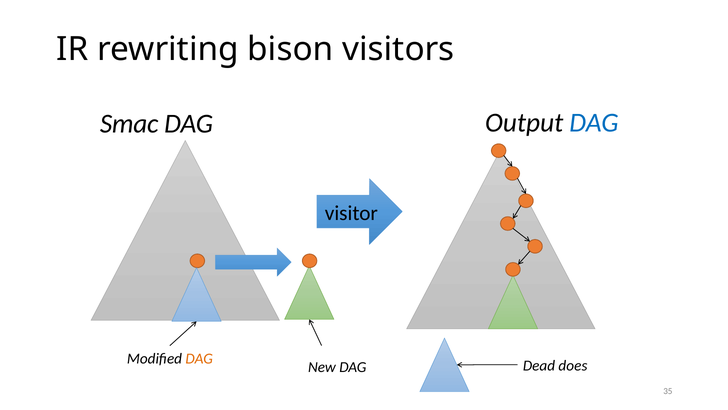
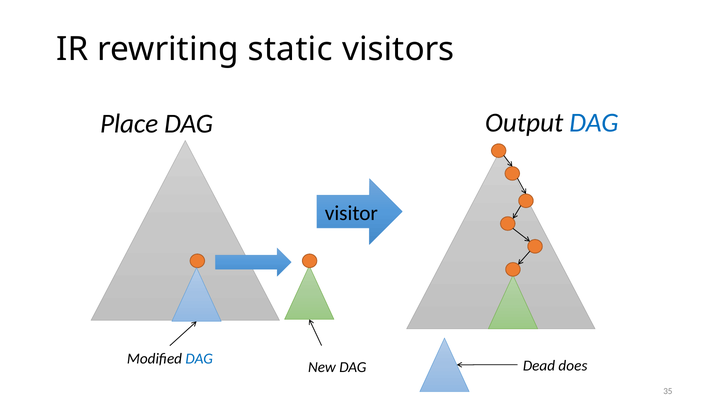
bison: bison -> static
Smac: Smac -> Place
DAG at (199, 358) colour: orange -> blue
